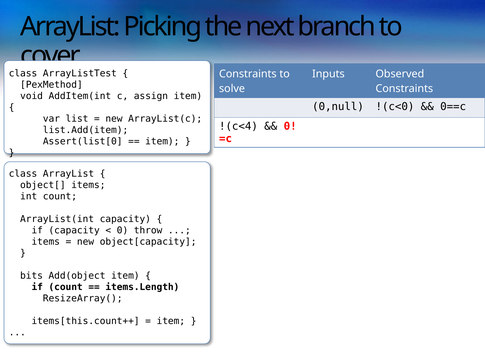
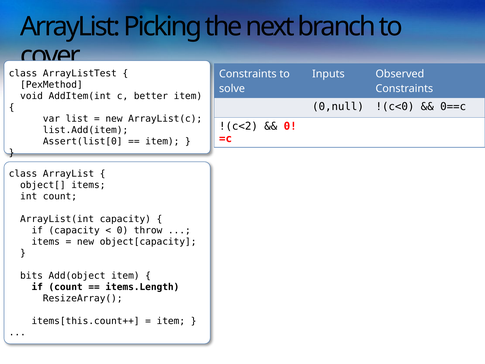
assign: assign -> better
!(c<4: !(c<4 -> !(c<2
